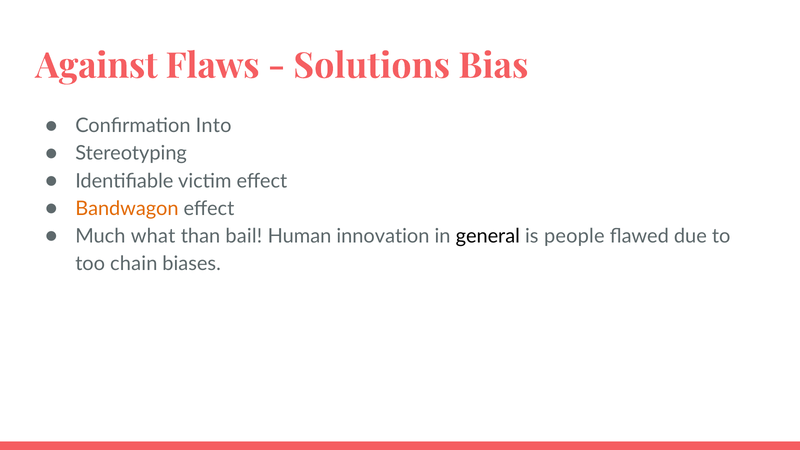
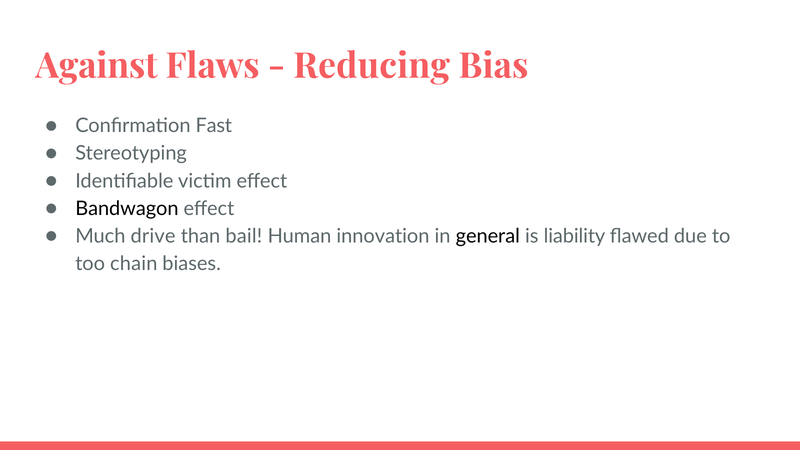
Solutions: Solutions -> Reducing
Into: Into -> Fast
Bandwagon colour: orange -> black
what: what -> drive
people: people -> liability
